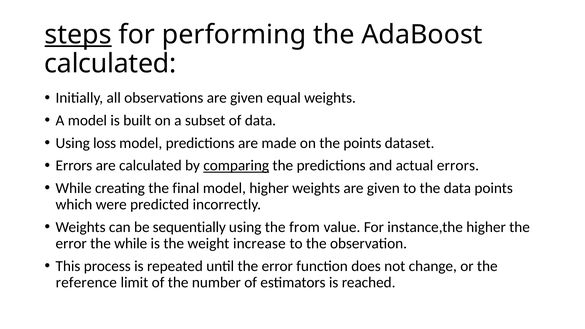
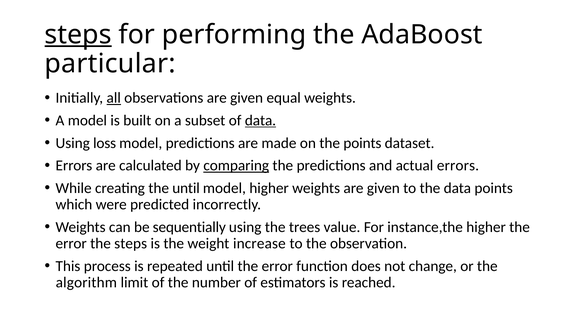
calculated at (110, 64): calculated -> particular
all underline: none -> present
data at (260, 120) underline: none -> present
the final: final -> until
from: from -> trees
the while: while -> steps
reference: reference -> algorithm
